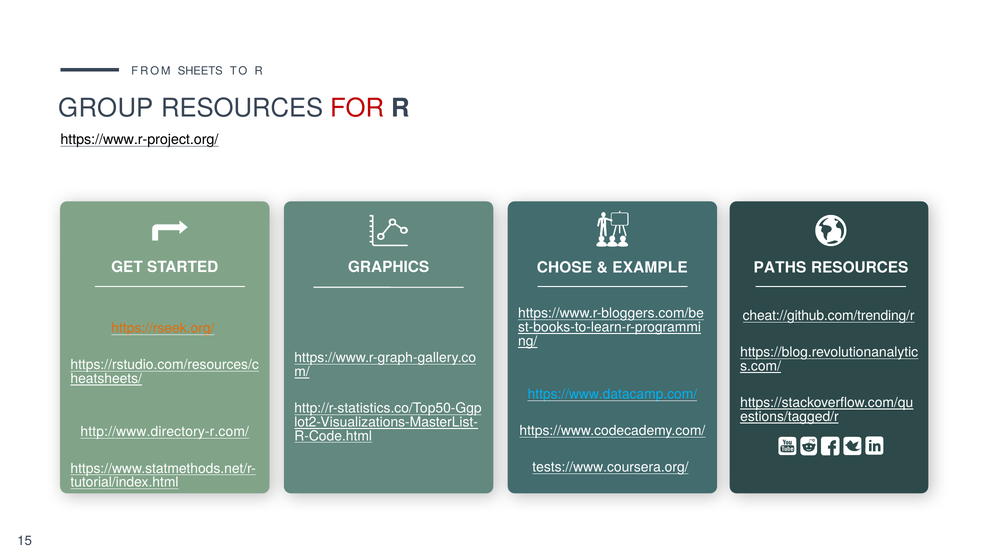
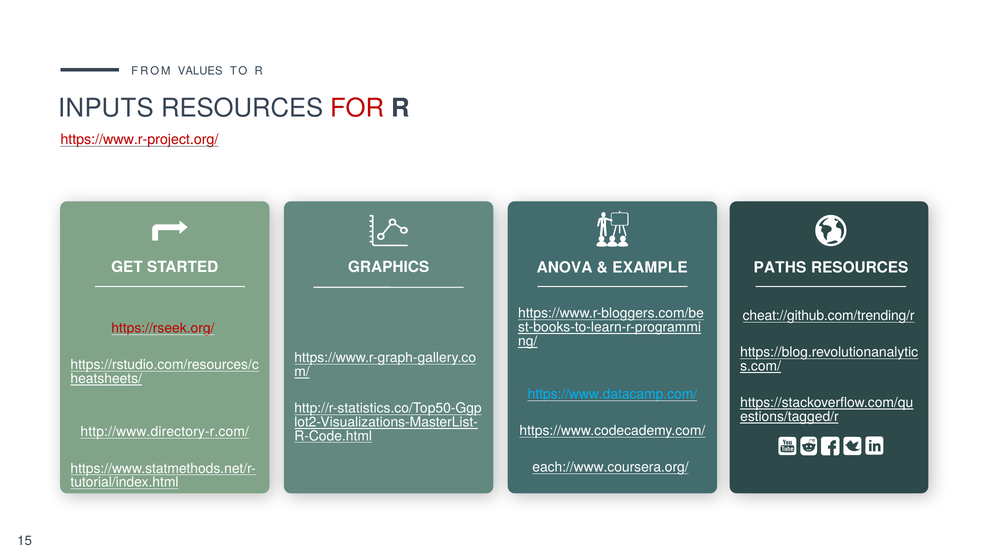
SHEETS: SHEETS -> VALUES
GROUP: GROUP -> INPUTS
https://www.r-project.org/ colour: black -> red
CHOSE: CHOSE -> ANOVA
https://rseek.org/ colour: orange -> red
tests://www.coursera.org/: tests://www.coursera.org/ -> each://www.coursera.org/
